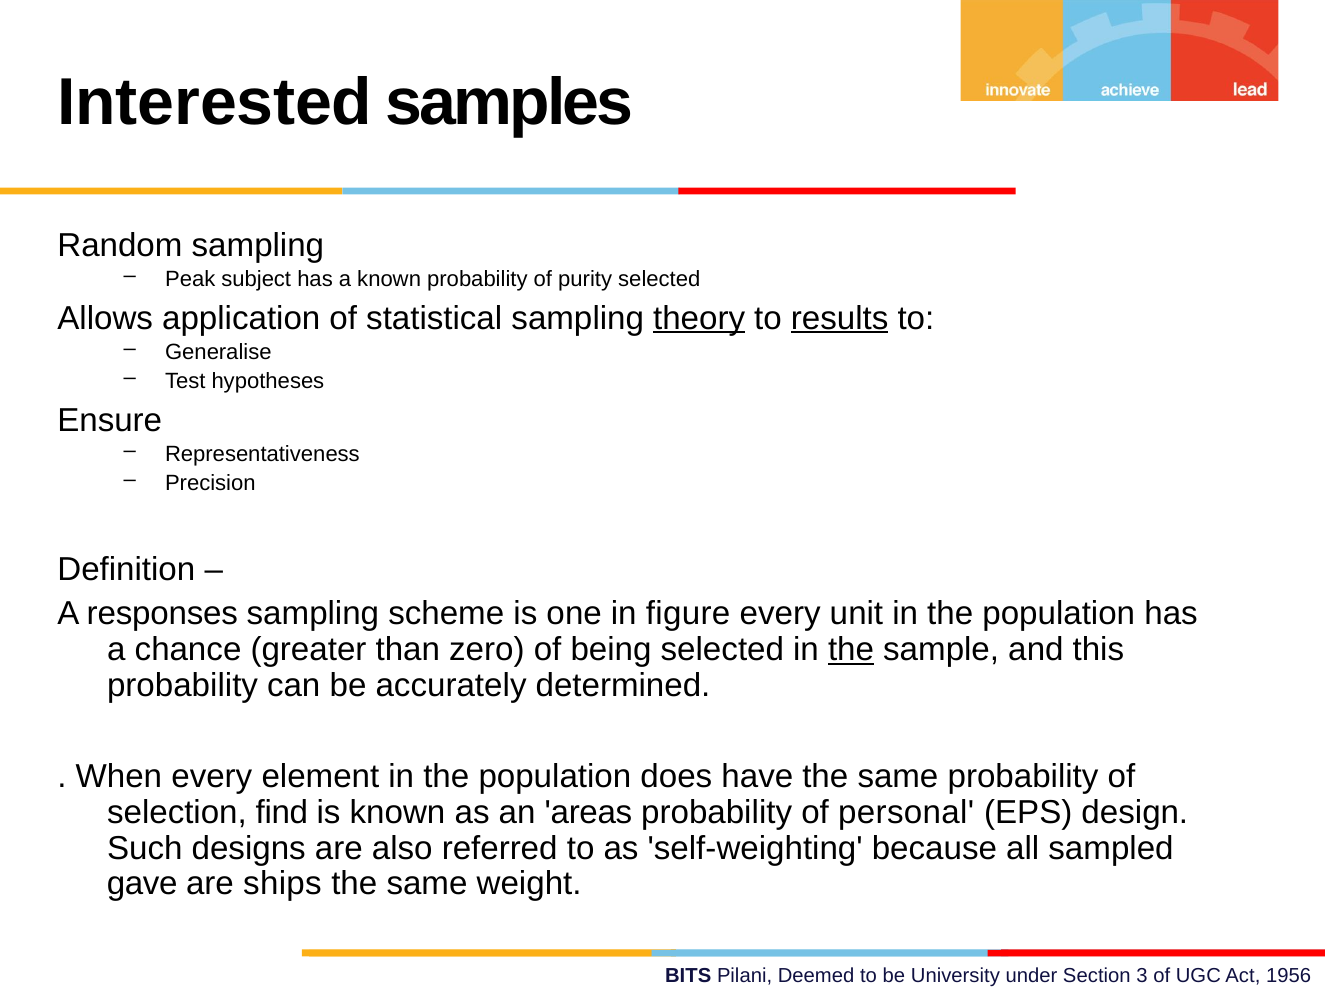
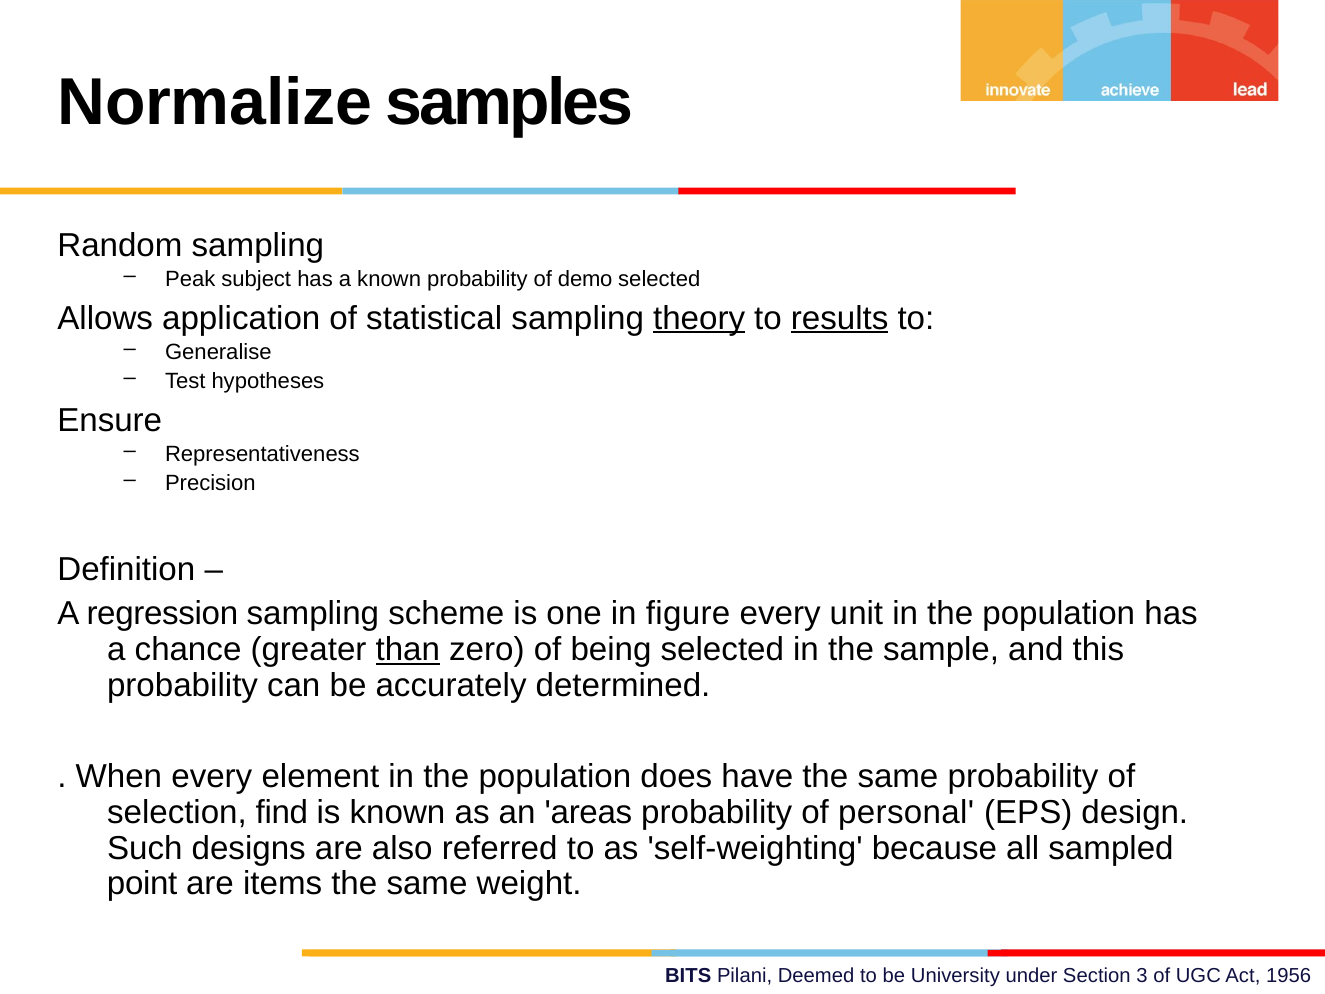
Interested: Interested -> Normalize
purity: purity -> demo
responses: responses -> regression
than underline: none -> present
the at (851, 649) underline: present -> none
gave: gave -> point
ships: ships -> items
